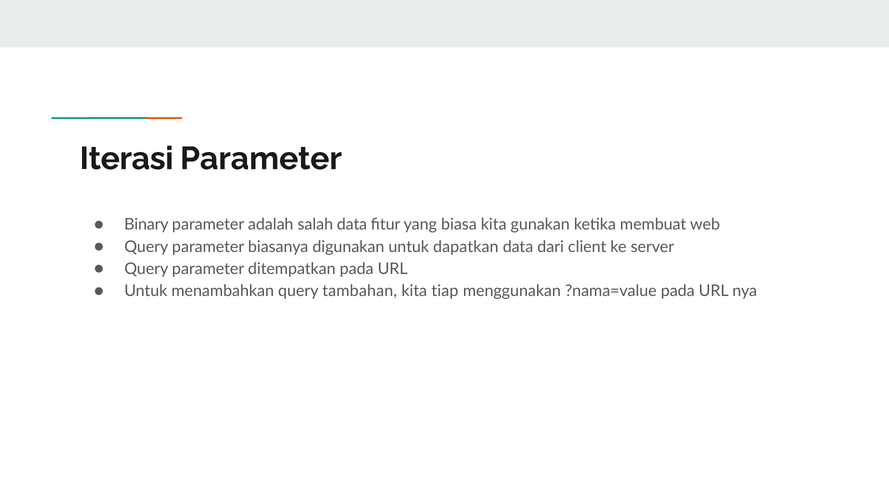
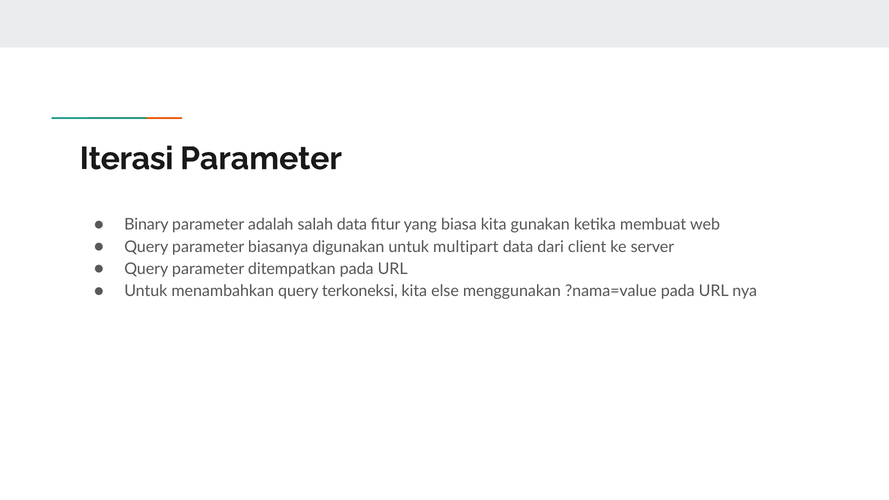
dapatkan: dapatkan -> multipart
tambahan: tambahan -> terkoneksi
tiap: tiap -> else
